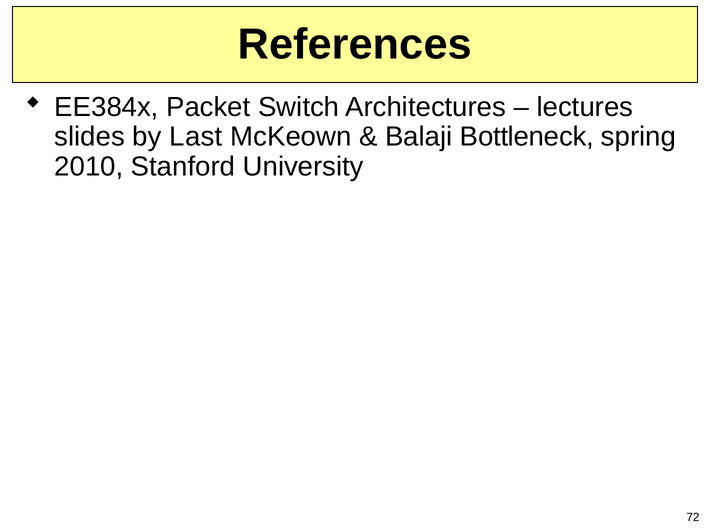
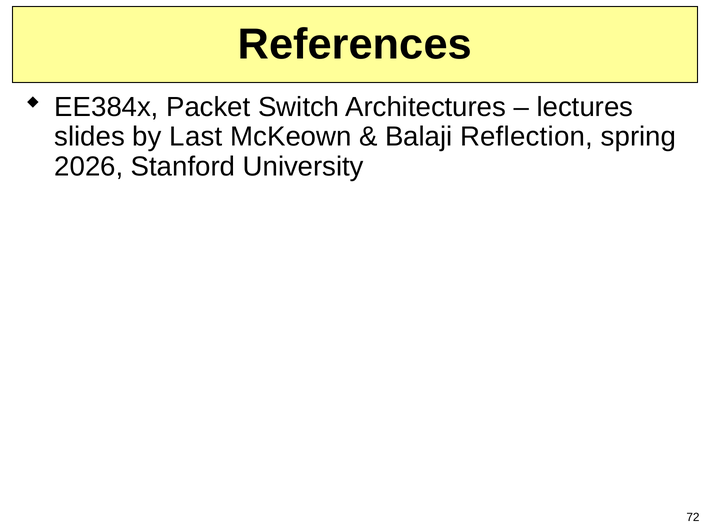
Bottleneck: Bottleneck -> Reflection
2010: 2010 -> 2026
